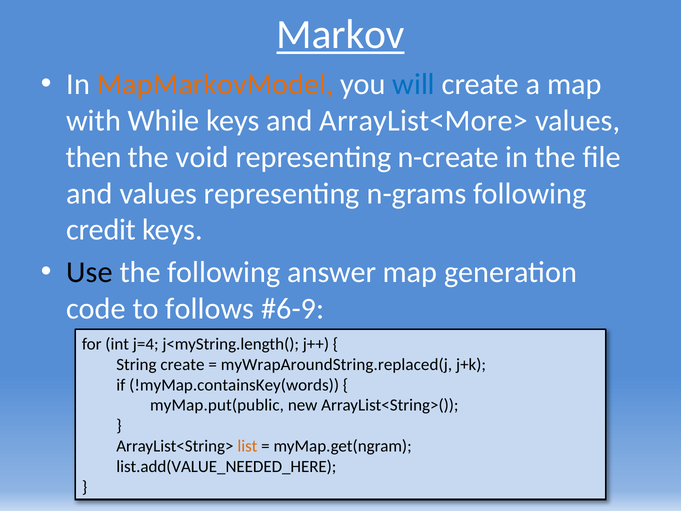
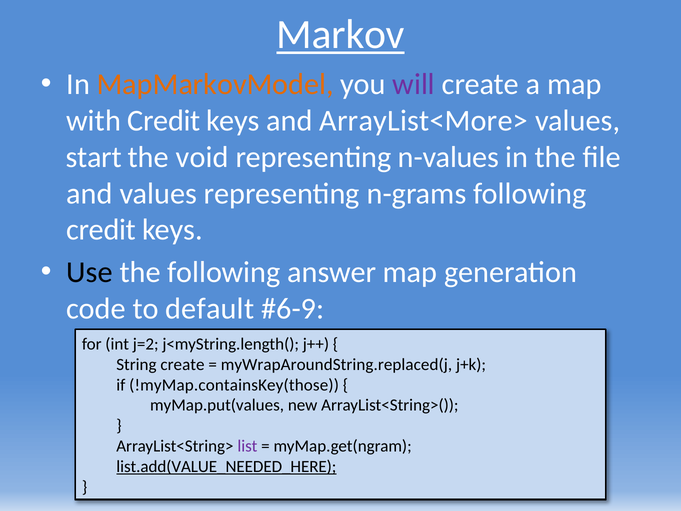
will colour: blue -> purple
with While: While -> Credit
then: then -> start
n-create: n-create -> n-values
follows: follows -> default
j=4: j=4 -> j=2
!myMap.containsKey(words: !myMap.containsKey(words -> !myMap.containsKey(those
myMap.put(public: myMap.put(public -> myMap.put(values
list colour: orange -> purple
list.add(VALUE_NEEDED_HERE underline: none -> present
